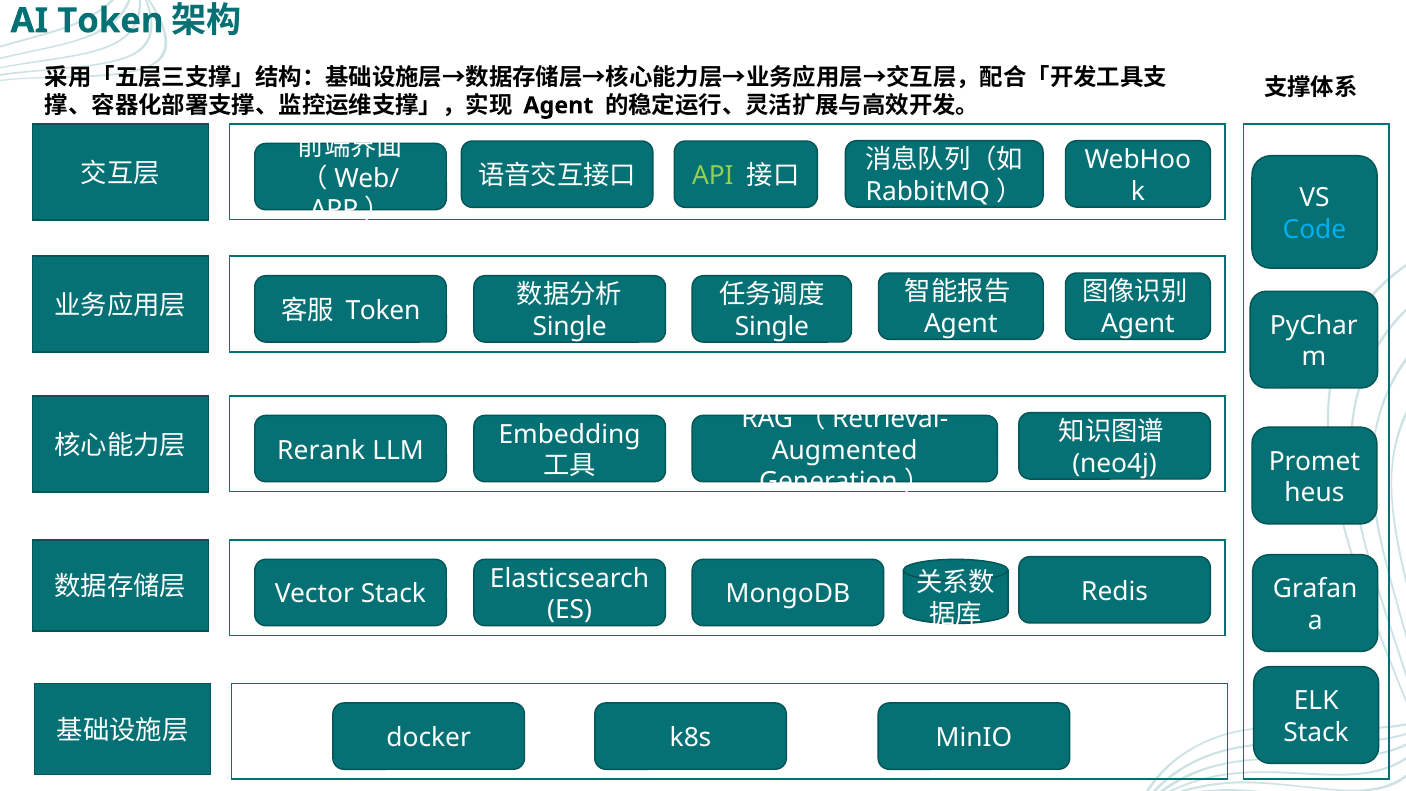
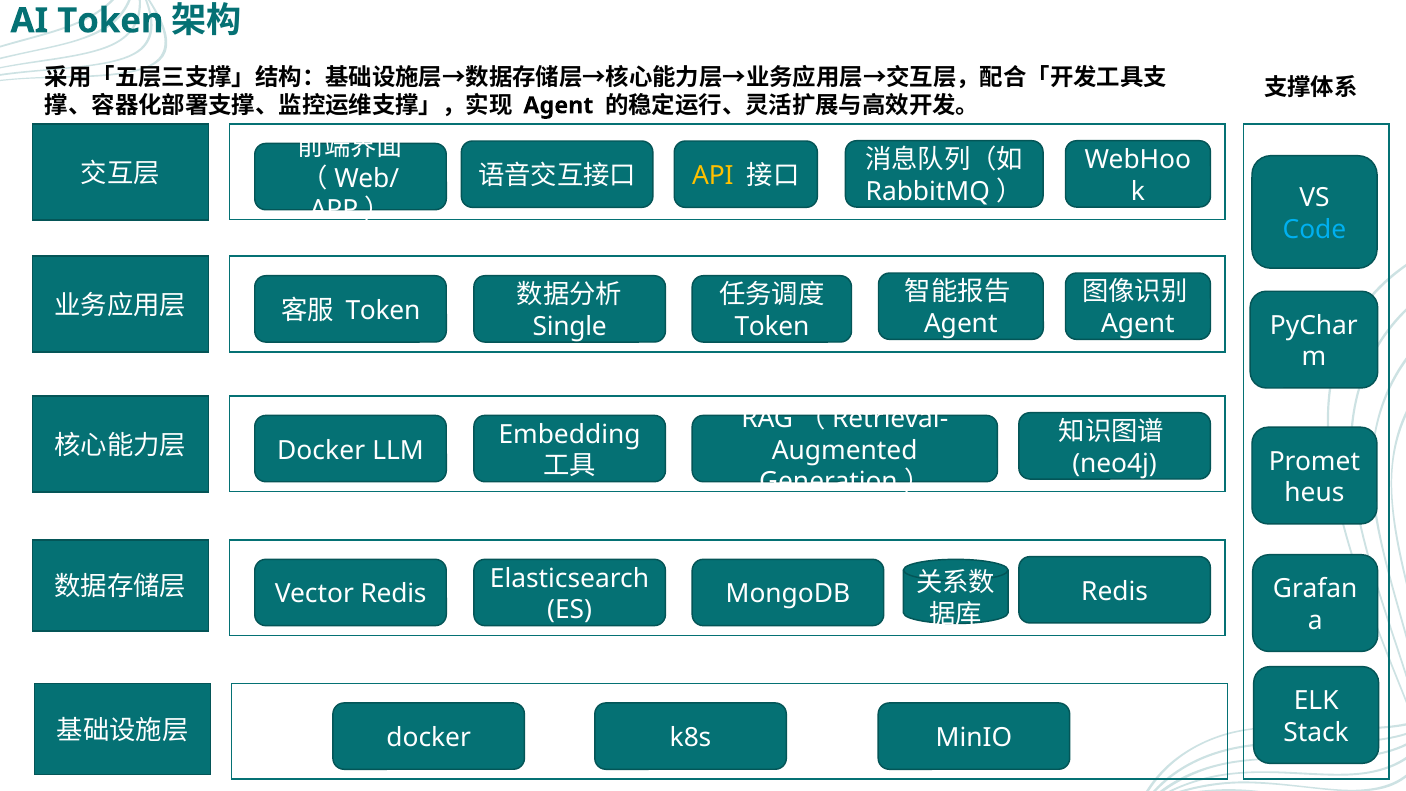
API colour: light green -> yellow
Single at (772, 326): Single -> Token
Rerank at (321, 450): Rerank -> Docker
Vector Stack: Stack -> Redis
